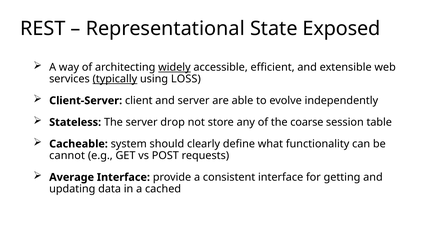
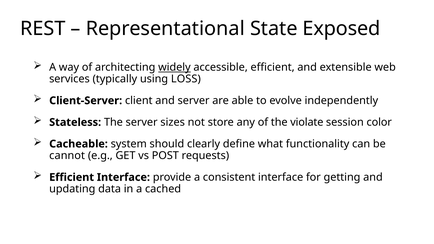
typically underline: present -> none
drop: drop -> sizes
coarse: coarse -> violate
table: table -> color
Average at (72, 177): Average -> Efficient
